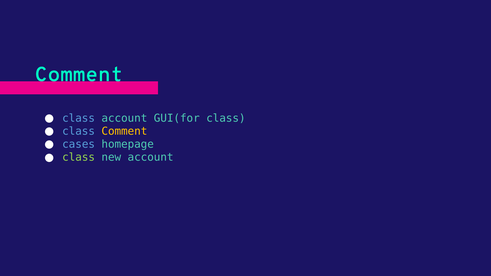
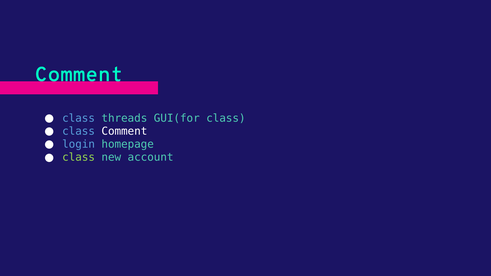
class account: account -> threads
Comment at (124, 131) colour: yellow -> white
cases: cases -> login
